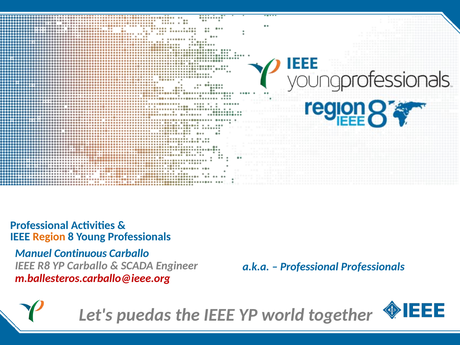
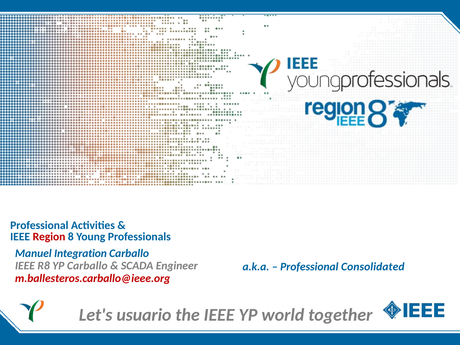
Region colour: orange -> red
Continuous: Continuous -> Integration
Professional Professionals: Professionals -> Consolidated
puedas: puedas -> usuario
